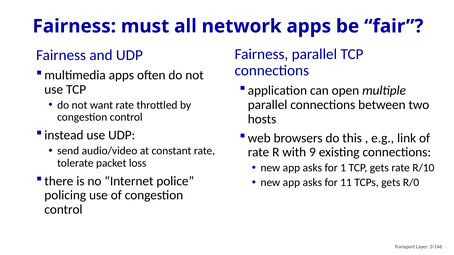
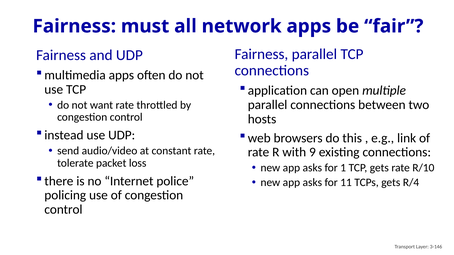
R/0: R/0 -> R/4
